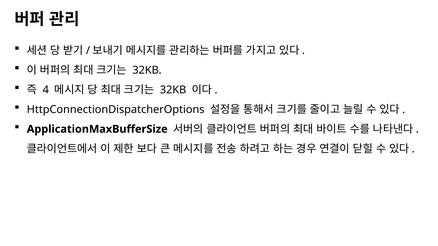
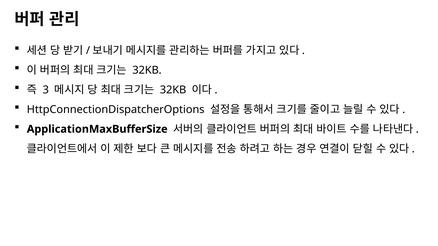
4: 4 -> 3
